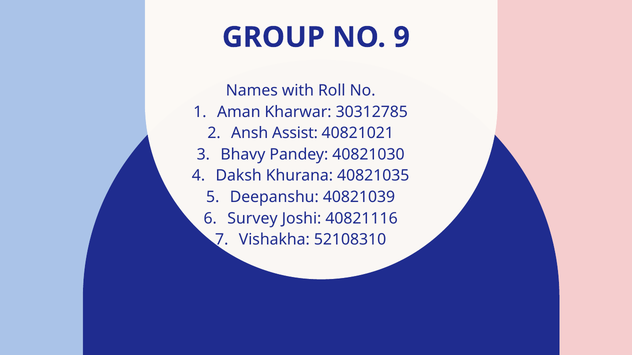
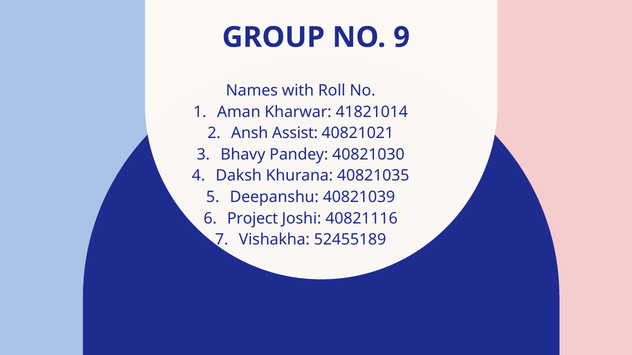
30312785: 30312785 -> 41821014
Survey: Survey -> Project
52108310: 52108310 -> 52455189
